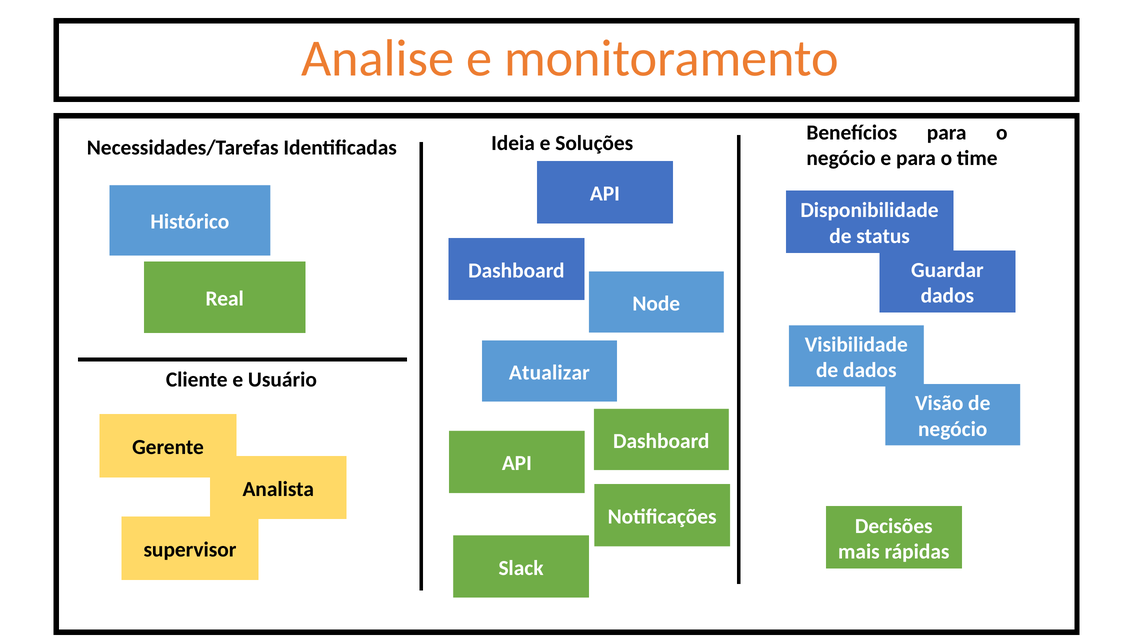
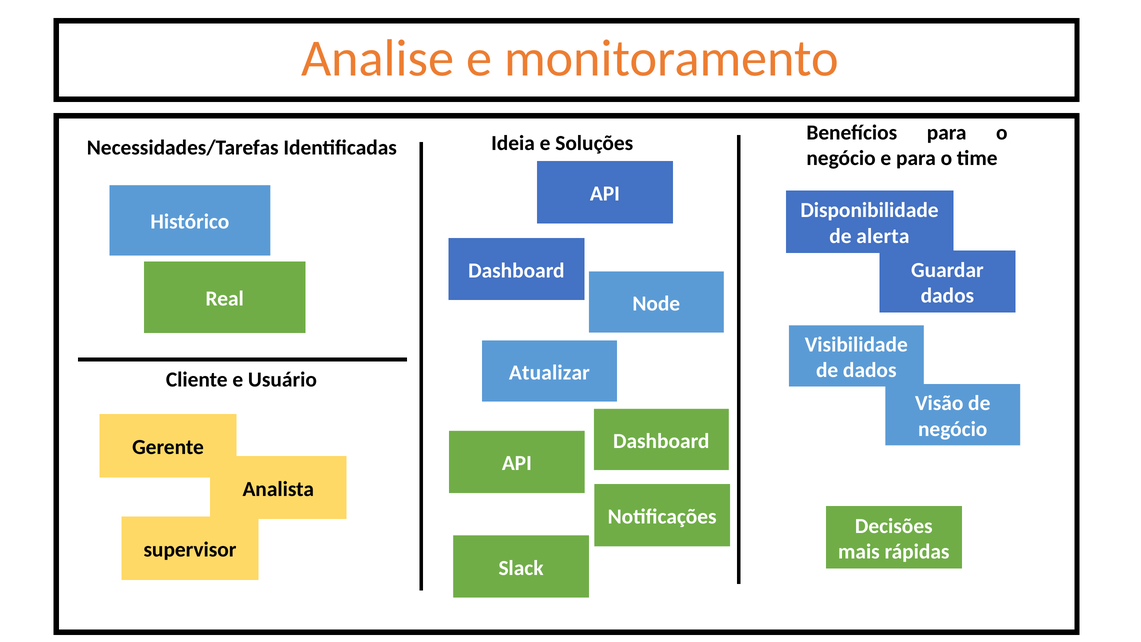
status: status -> alerta
